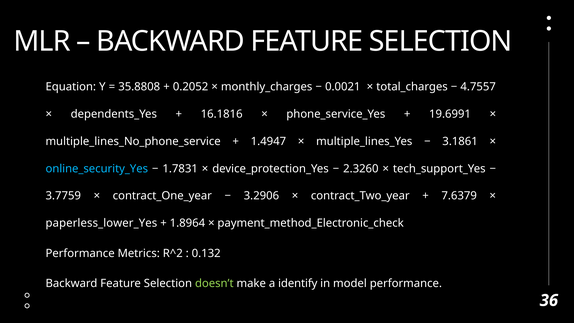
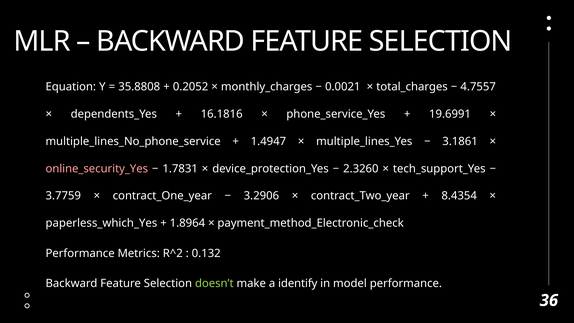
online_security_Yes colour: light blue -> pink
7.6379: 7.6379 -> 8.4354
paperless_lower_Yes: paperless_lower_Yes -> paperless_which_Yes
